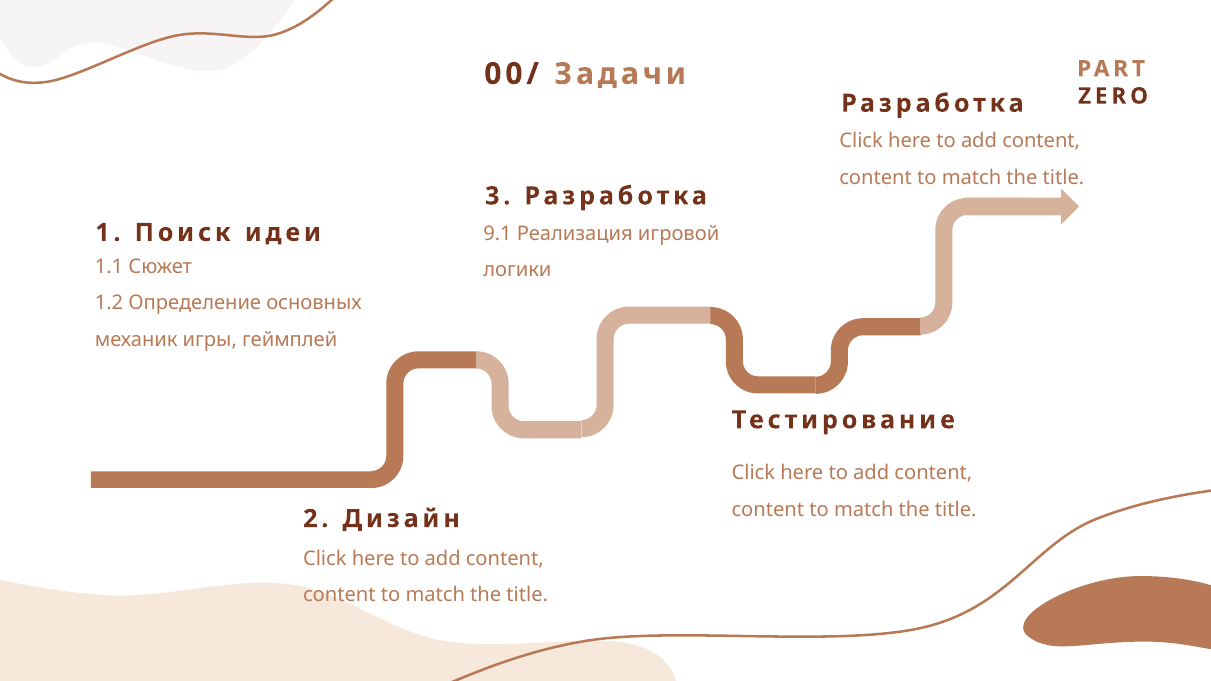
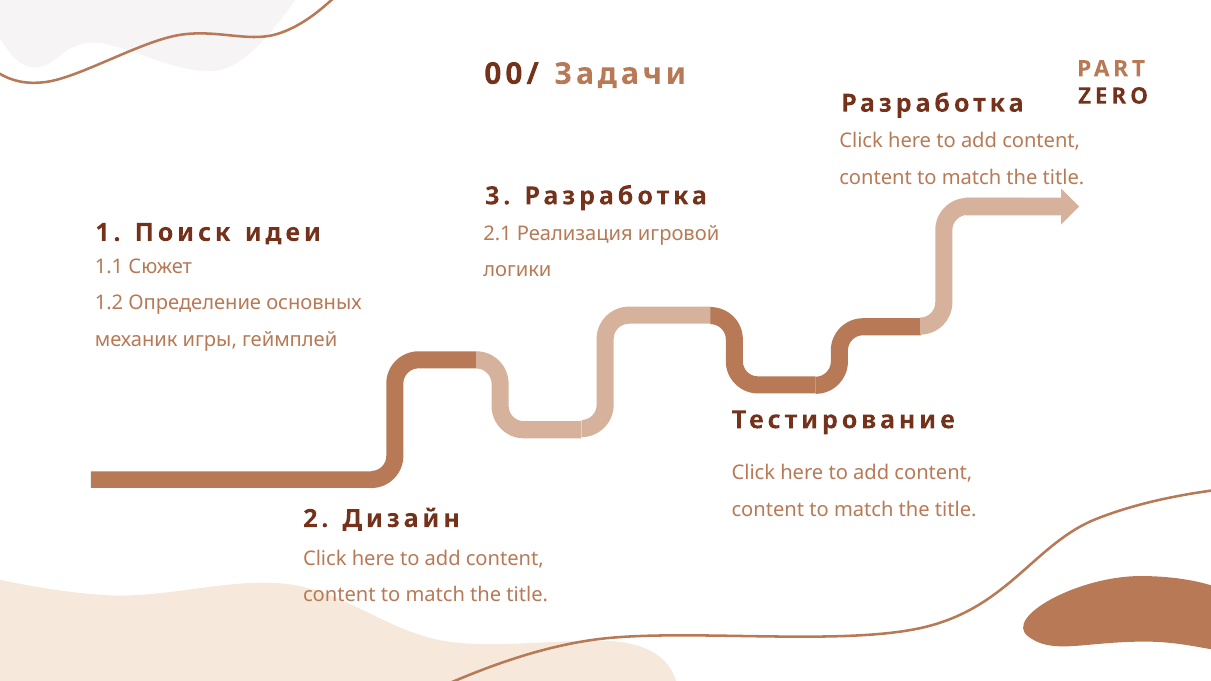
9.1: 9.1 -> 2.1
